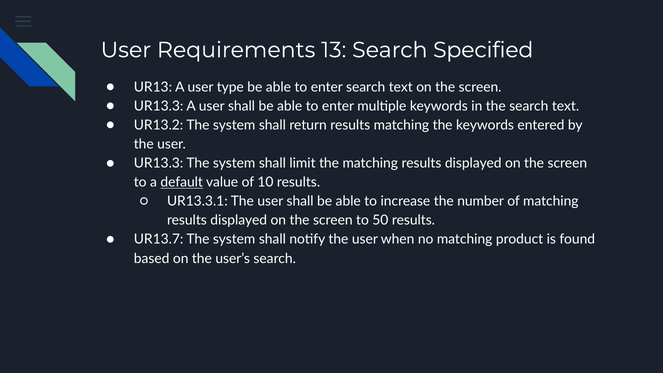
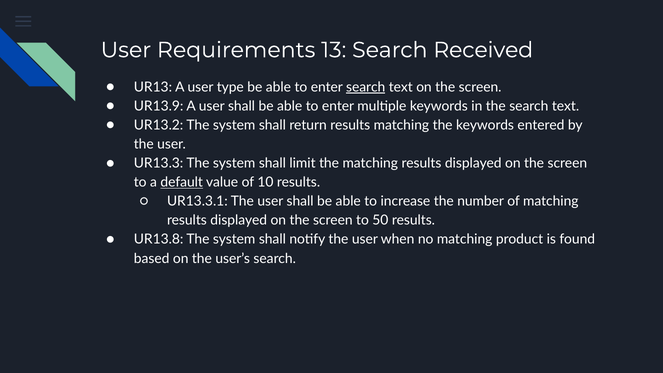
Specified: Specified -> Received
search at (366, 87) underline: none -> present
UR13.3 at (159, 106): UR13.3 -> UR13.9
UR13.7: UR13.7 -> UR13.8
